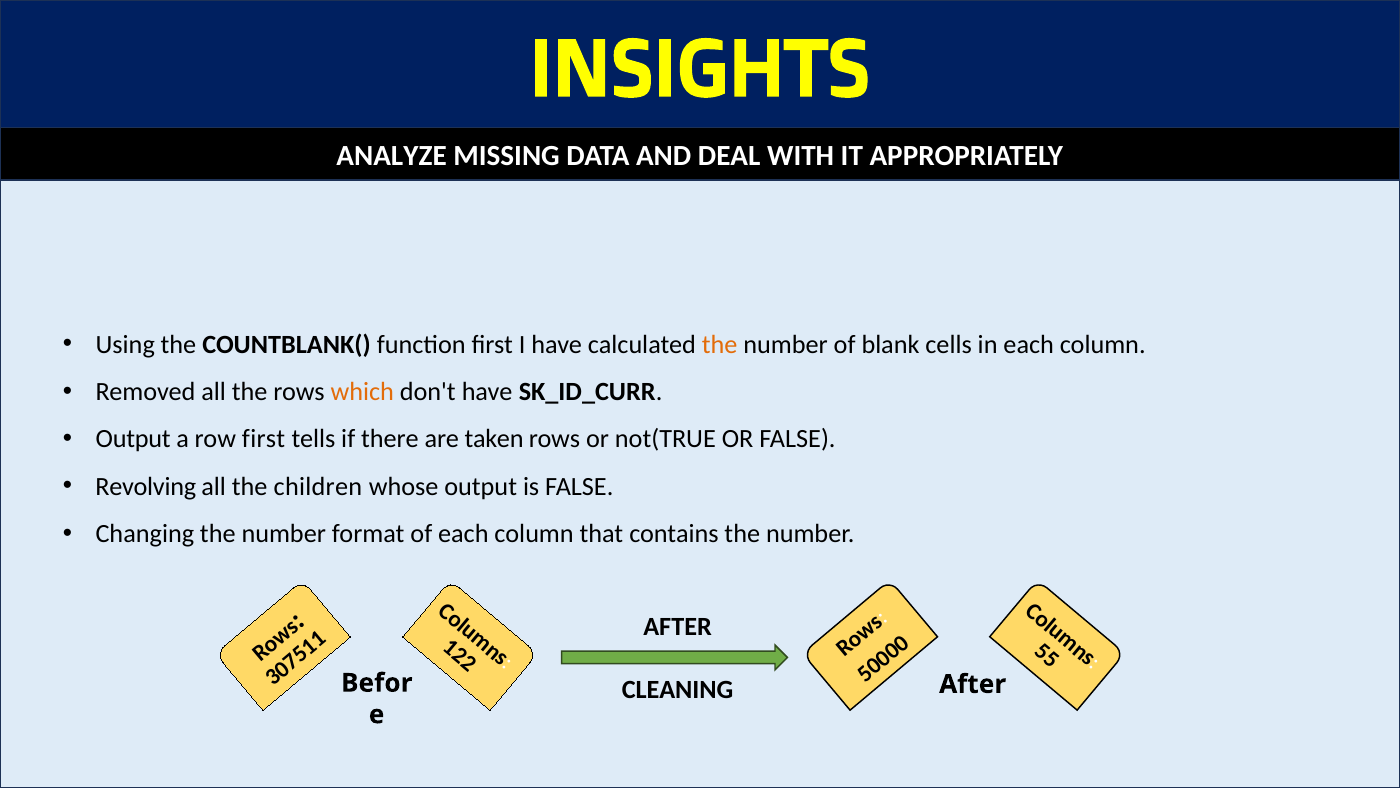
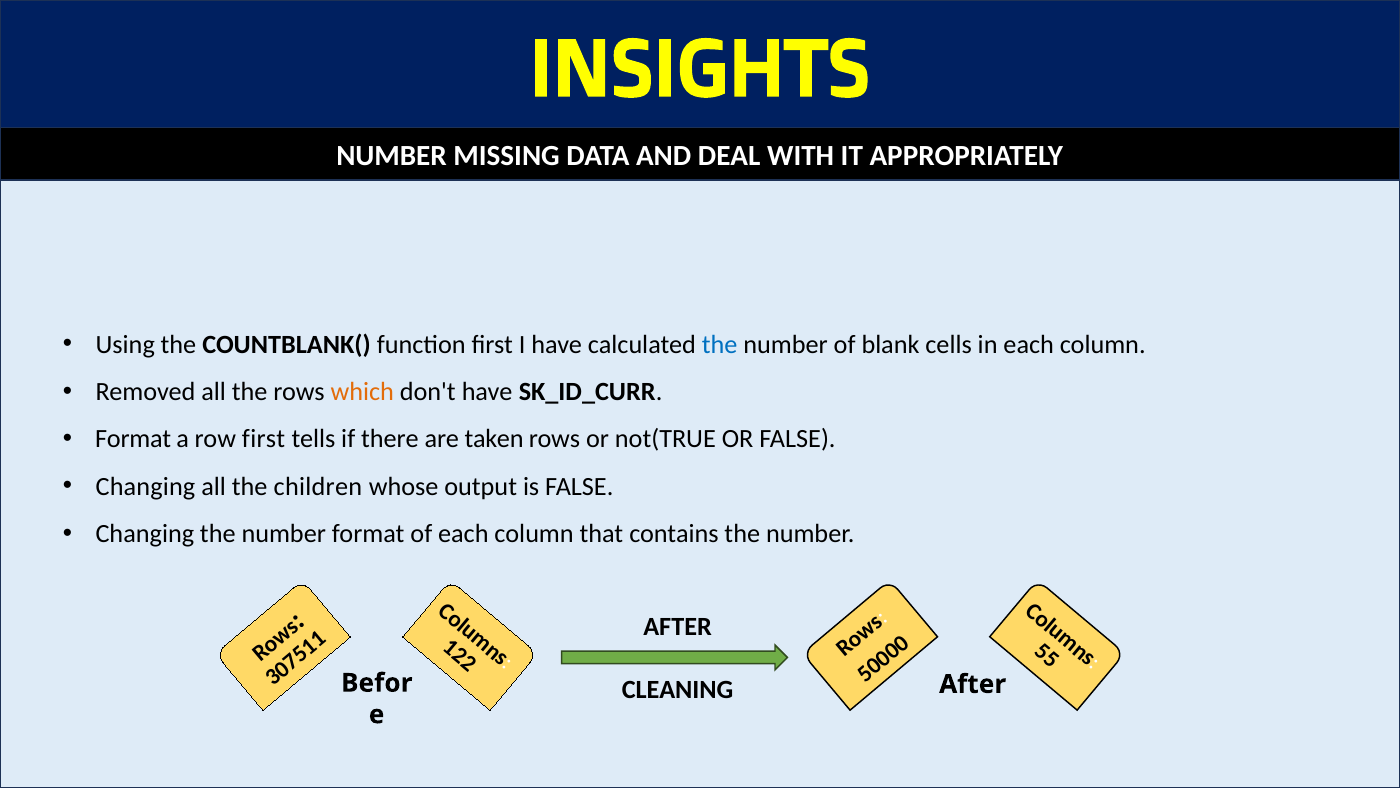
ANALYZE at (392, 156): ANALYZE -> NUMBER
the at (720, 344) colour: orange -> blue
Output at (133, 439): Output -> Format
Revolving at (146, 486): Revolving -> Changing
